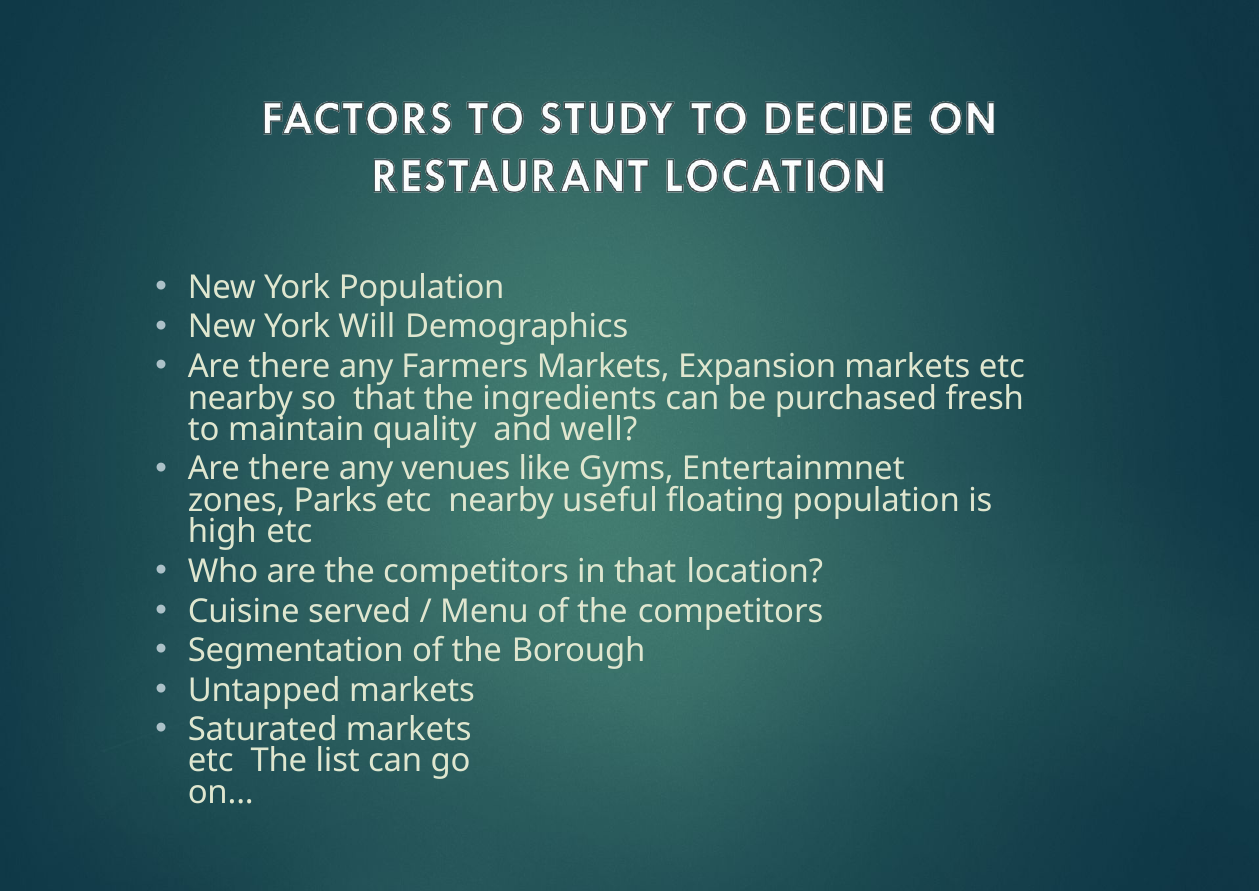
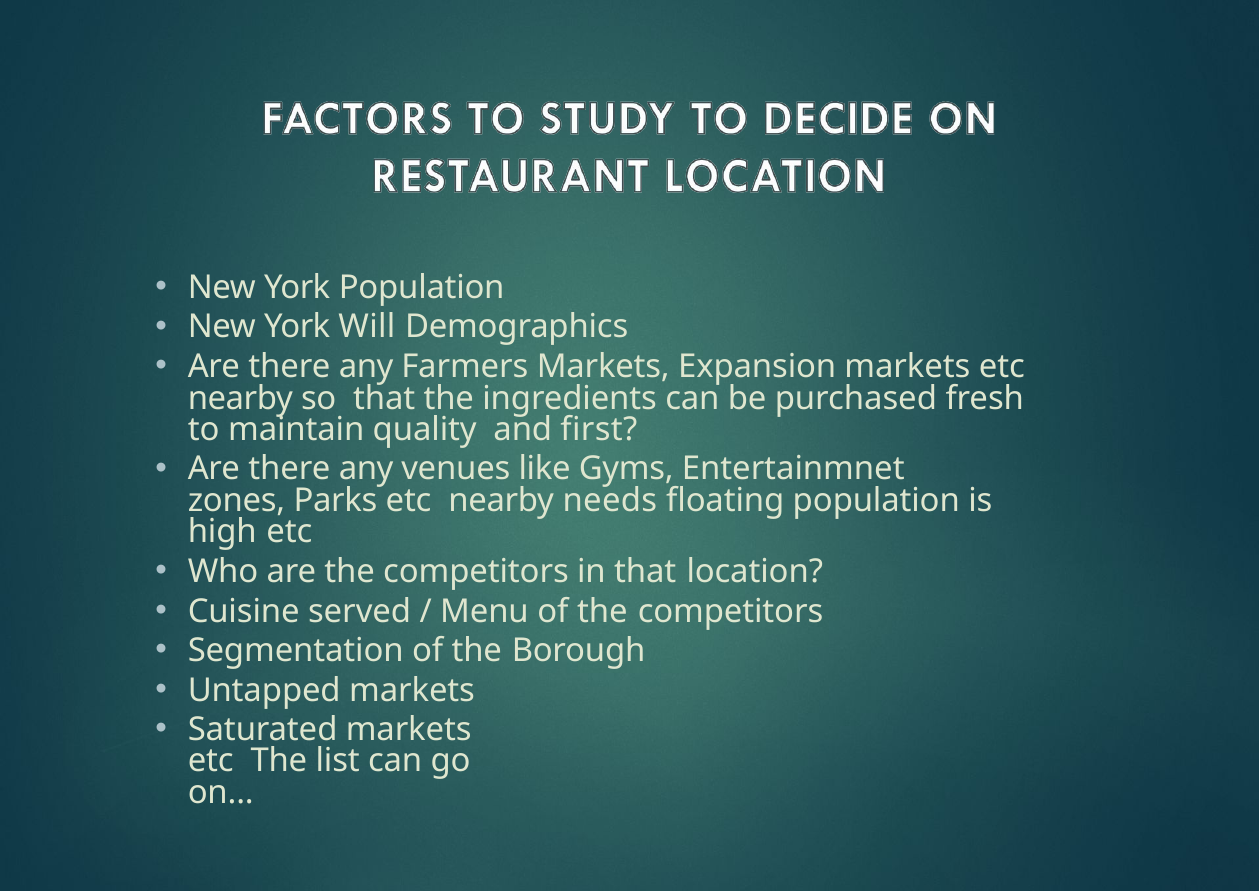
well: well -> first
useful: useful -> needs
